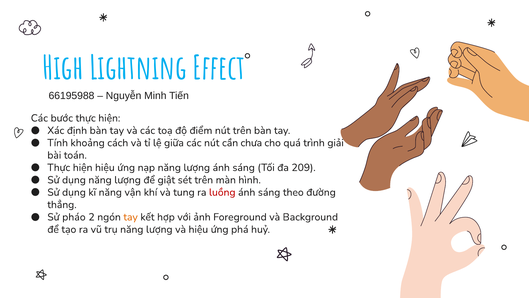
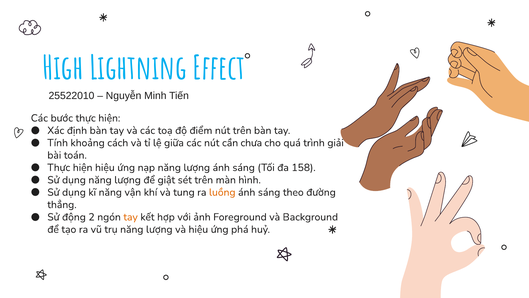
66195988: 66195988 -> 25522010
209: 209 -> 158
luồng colour: red -> orange
pháo: pháo -> động
